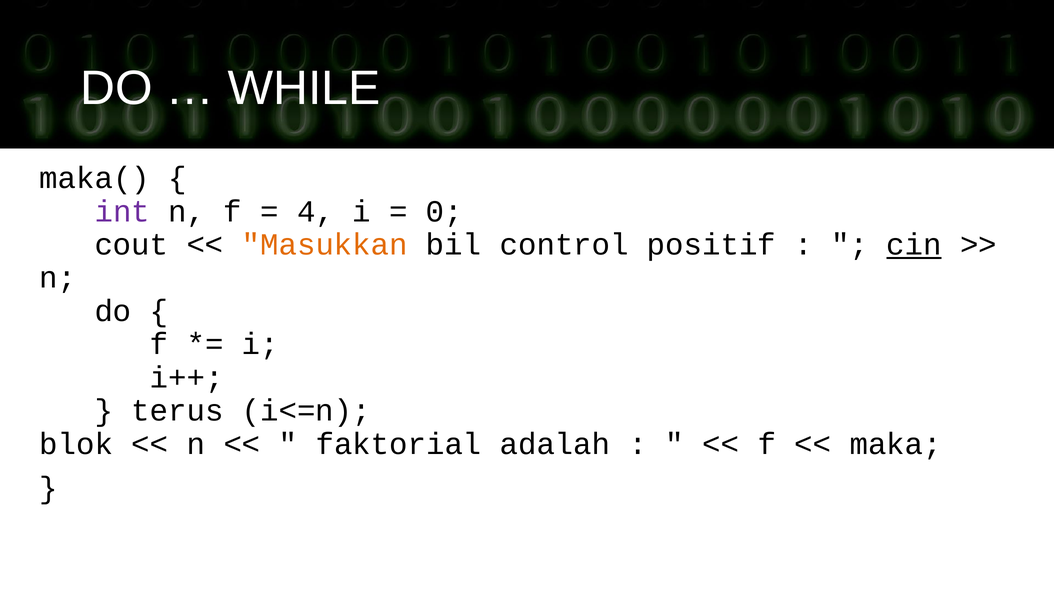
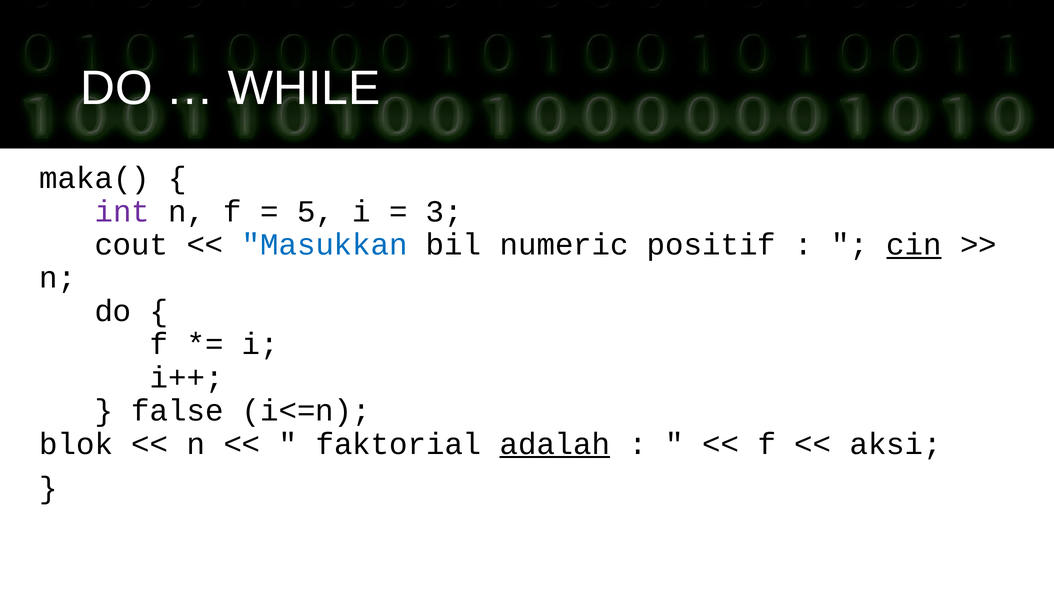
4: 4 -> 5
0: 0 -> 3
Masukkan colour: orange -> blue
control: control -> numeric
terus: terus -> false
adalah underline: none -> present
maka: maka -> aksi
